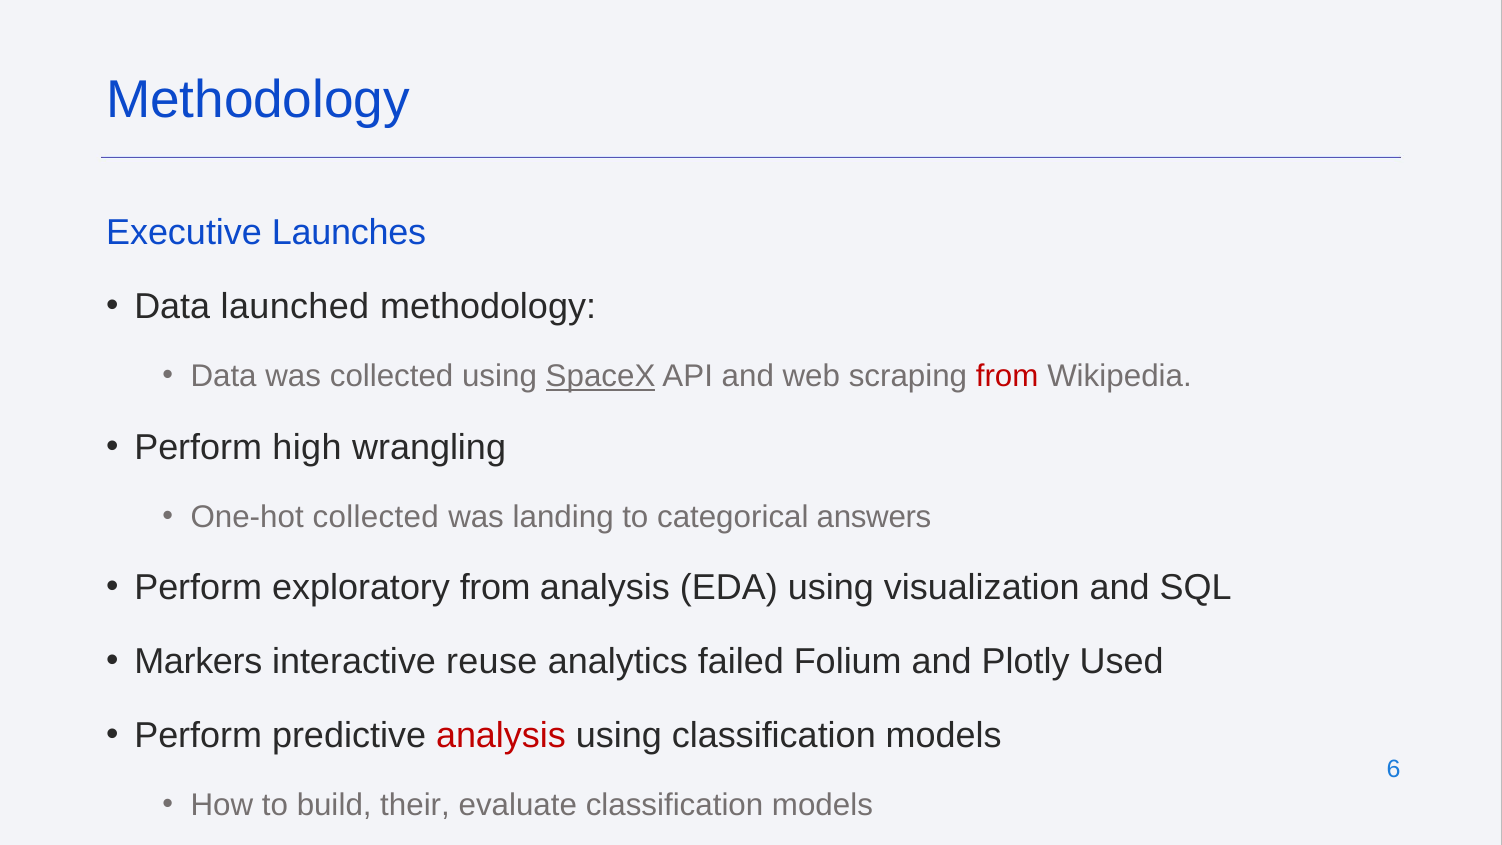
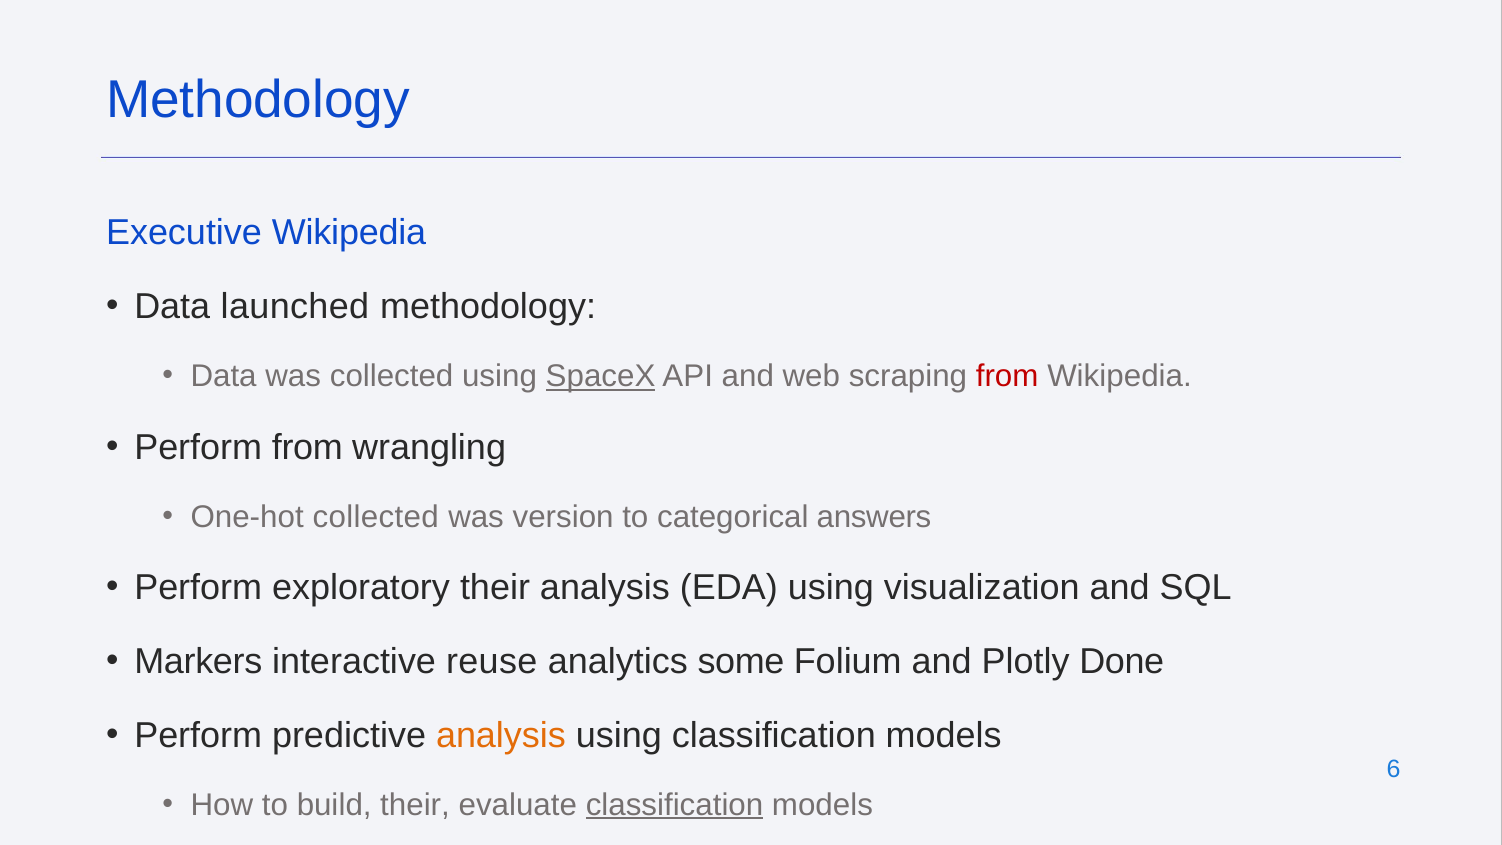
Executive Launches: Launches -> Wikipedia
Perform high: high -> from
landing: landing -> version
exploratory from: from -> their
failed: failed -> some
Used: Used -> Done
analysis at (501, 735) colour: red -> orange
classification at (675, 805) underline: none -> present
